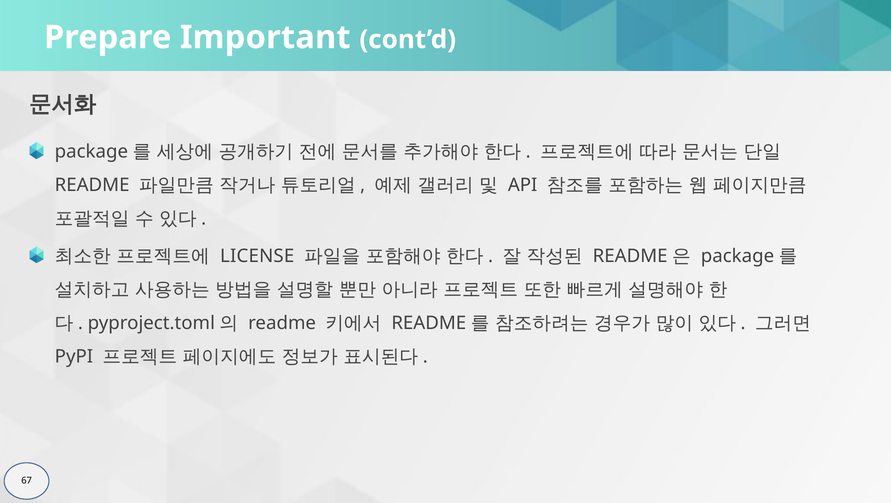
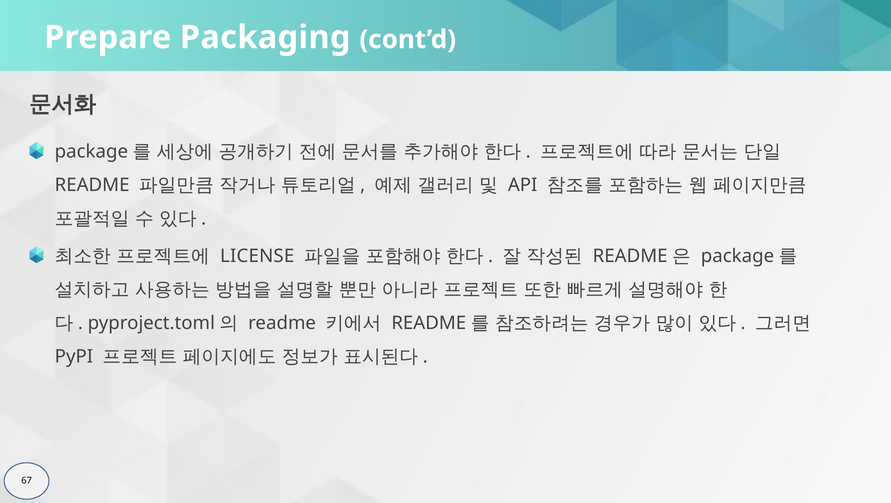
Important: Important -> Packaging
